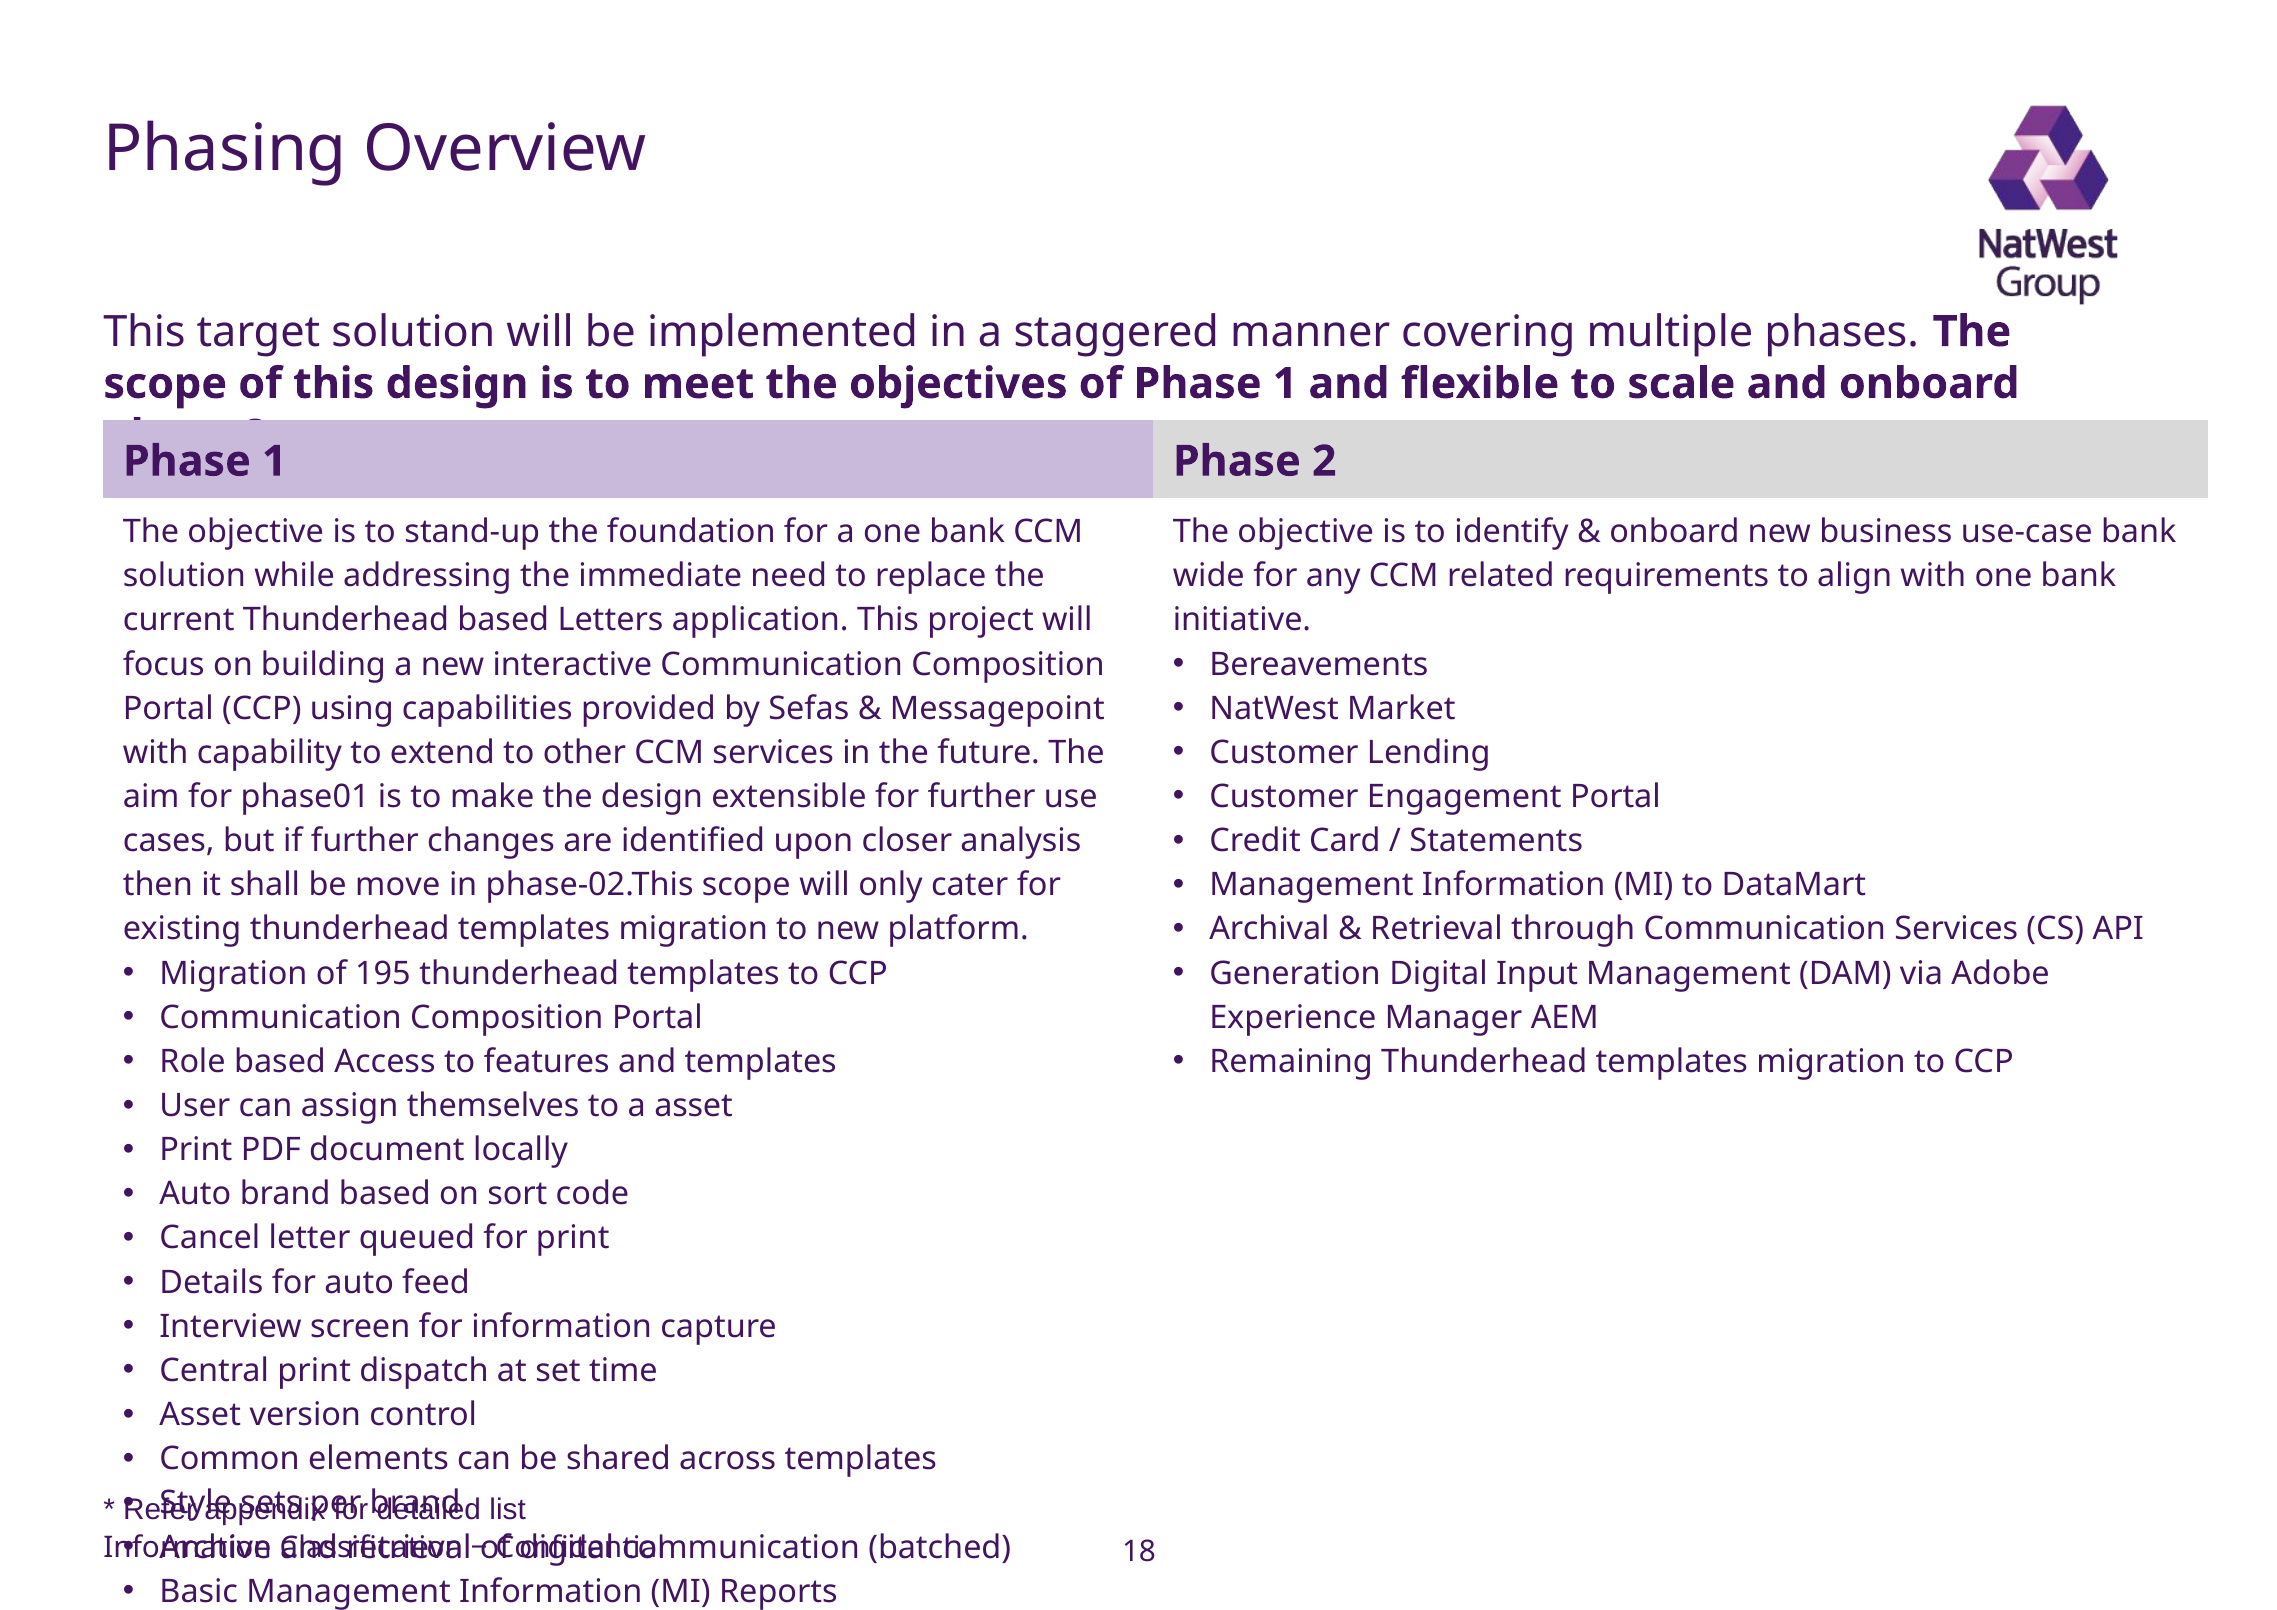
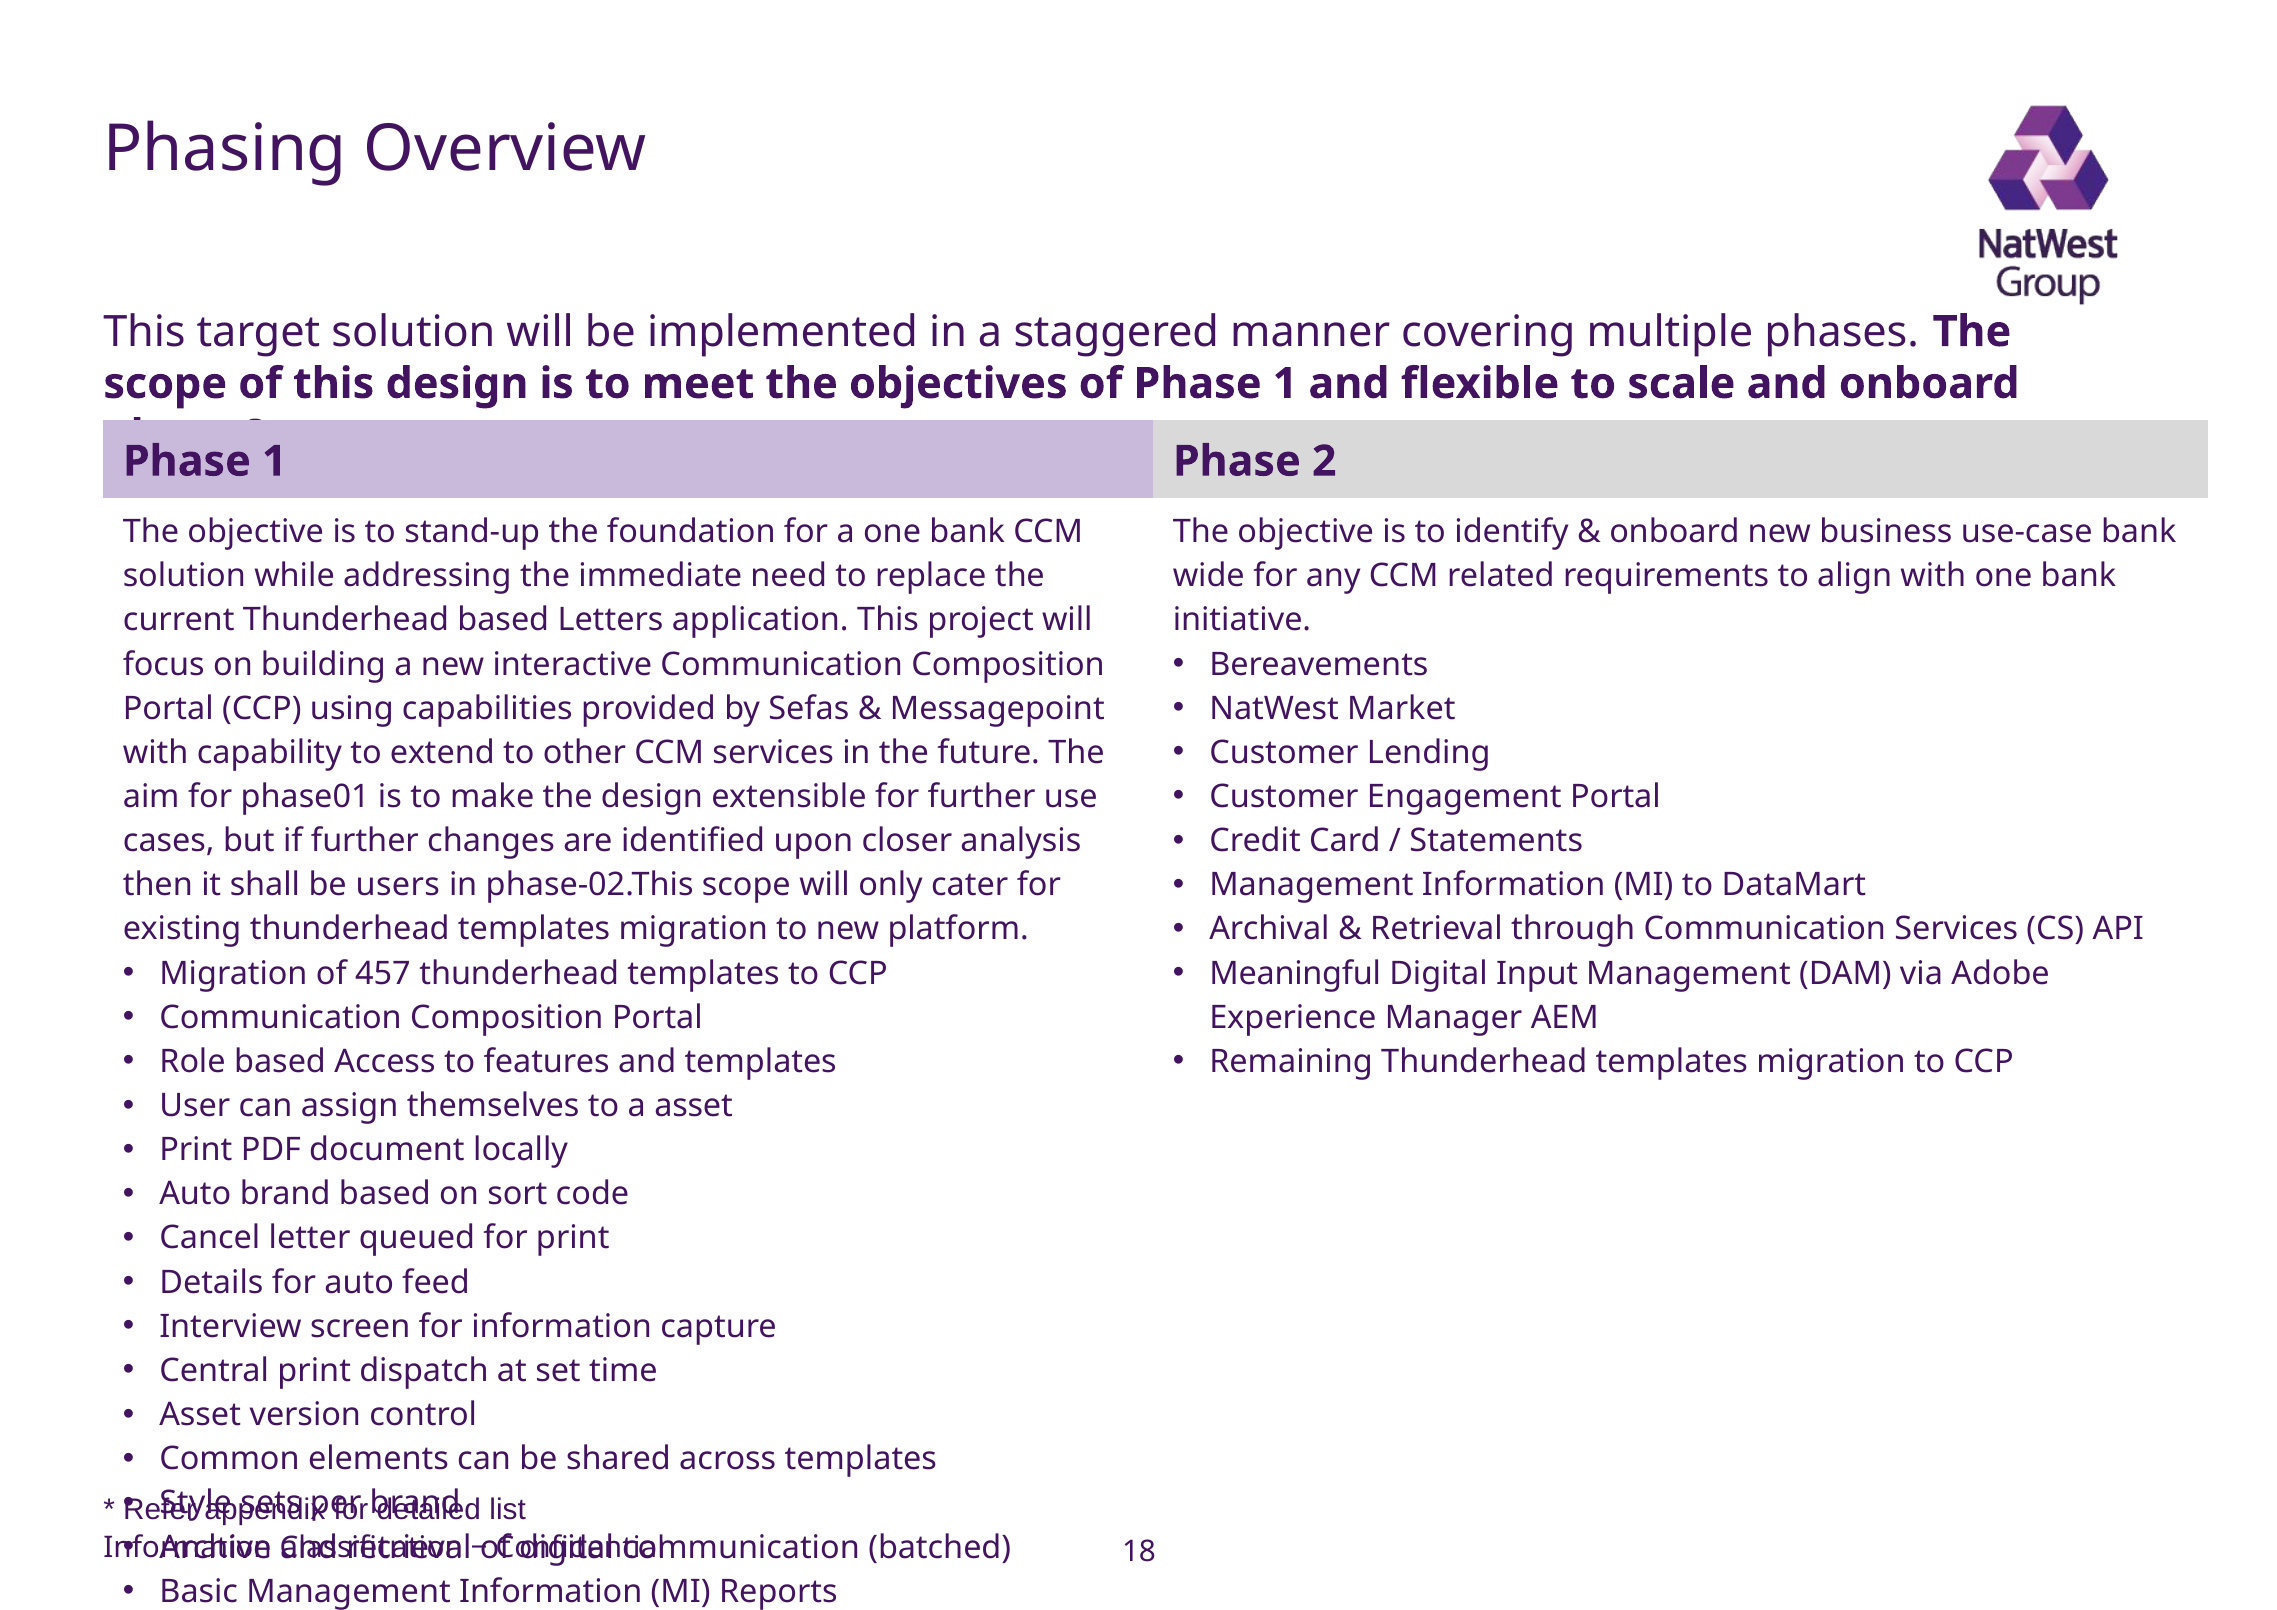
move: move -> users
195: 195 -> 457
Generation: Generation -> Meaningful
